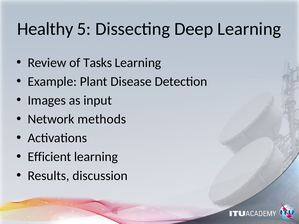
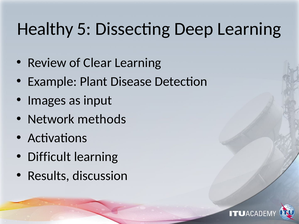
Tasks: Tasks -> Clear
Efficient: Efficient -> Difficult
